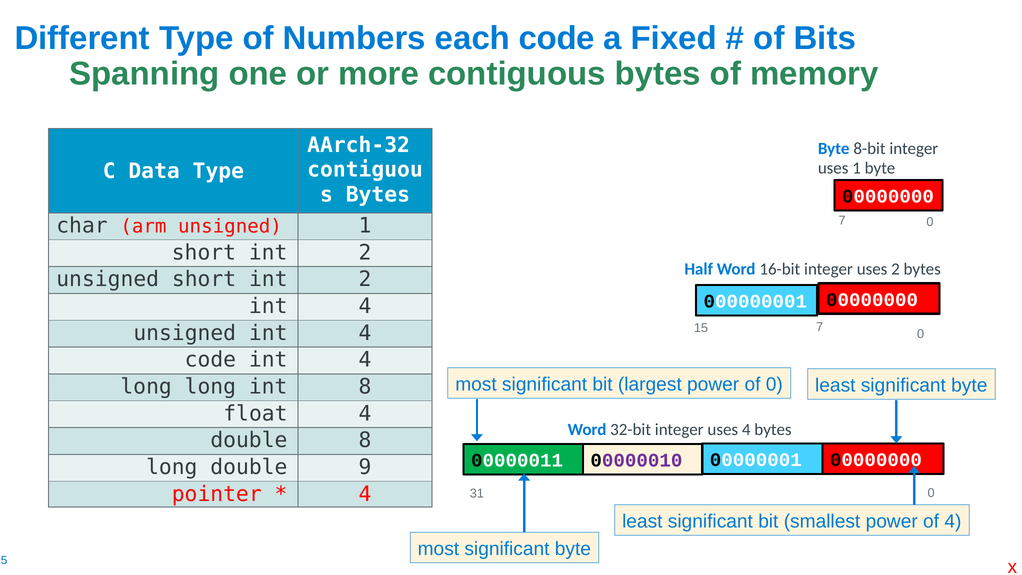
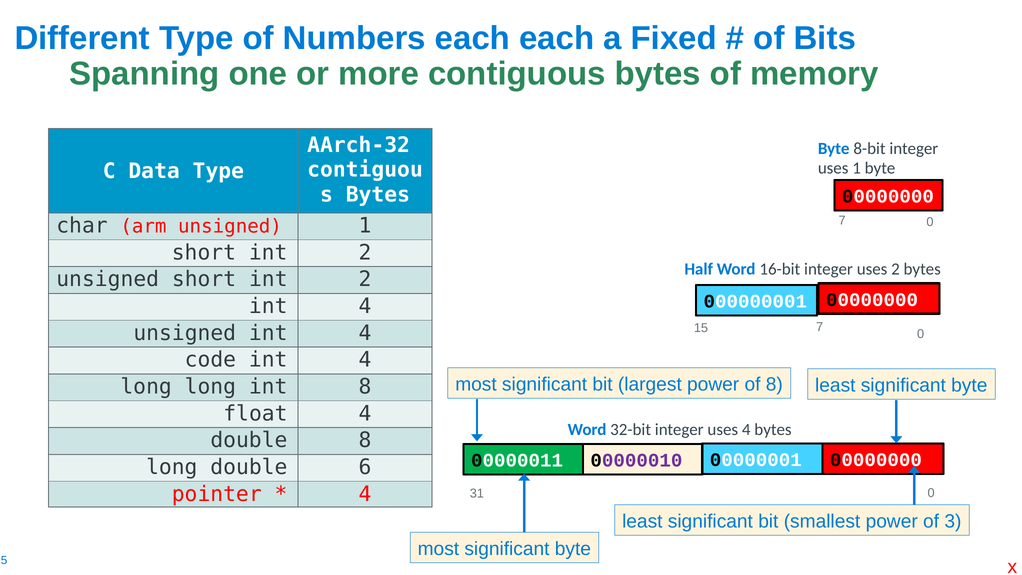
each code: code -> each
of 0: 0 -> 8
9: 9 -> 6
of 4: 4 -> 3
